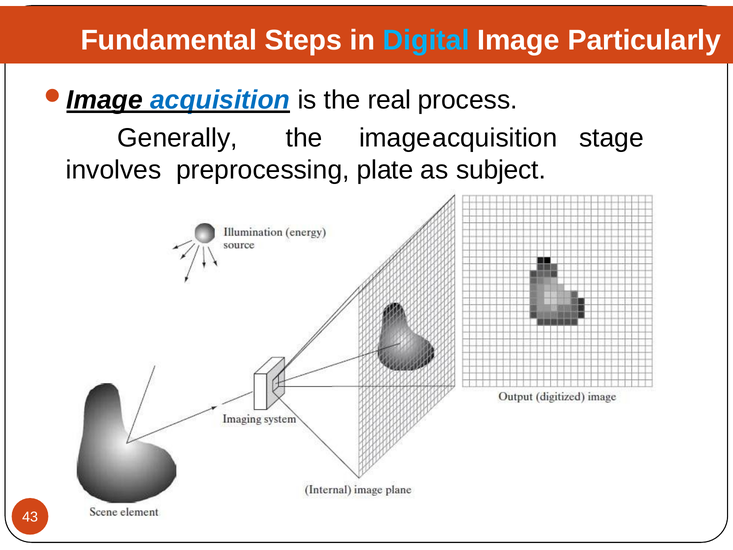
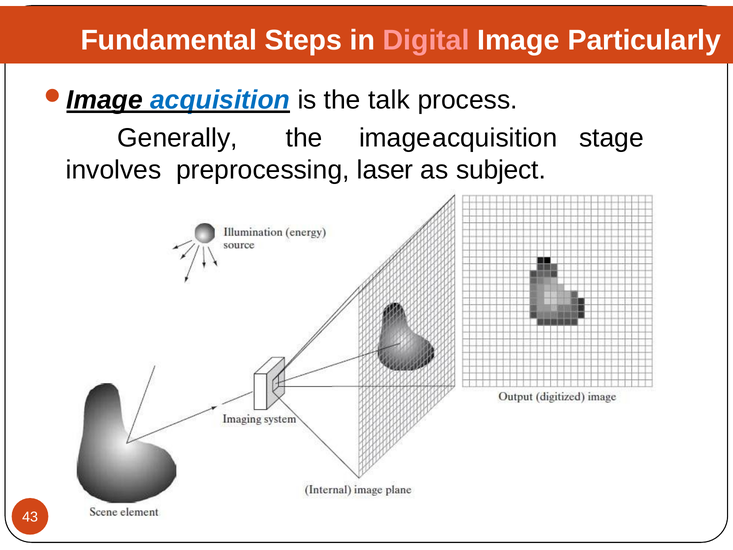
Digital colour: light blue -> pink
real: real -> talk
plate: plate -> laser
